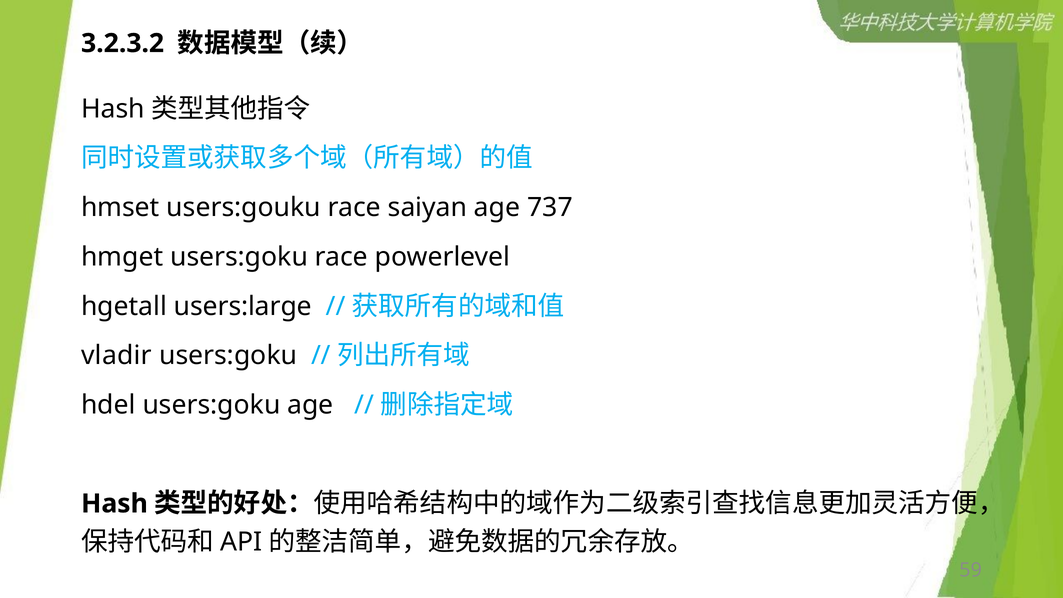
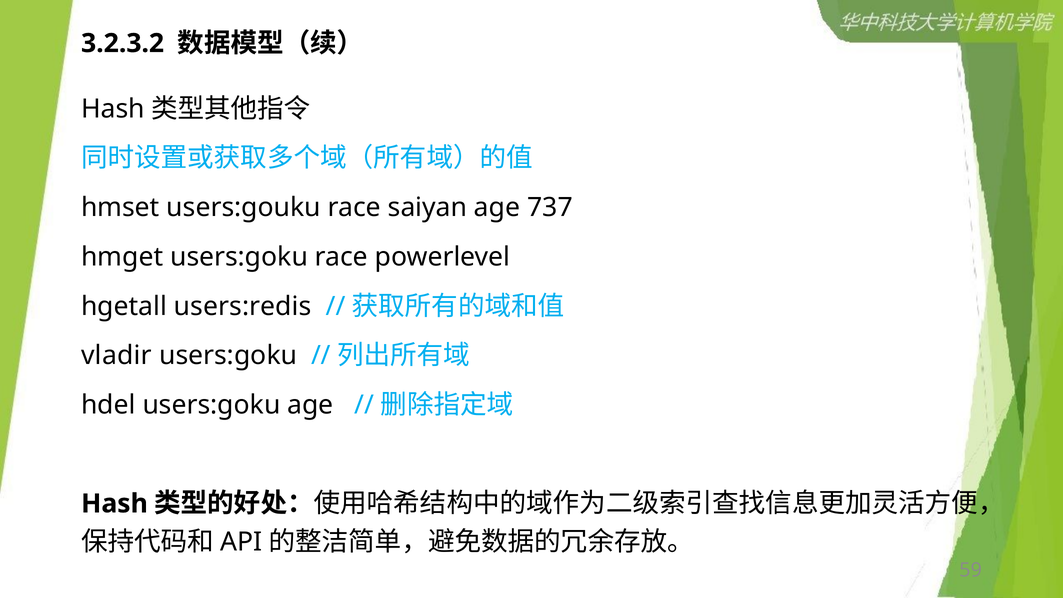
users:large: users:large -> users:redis
